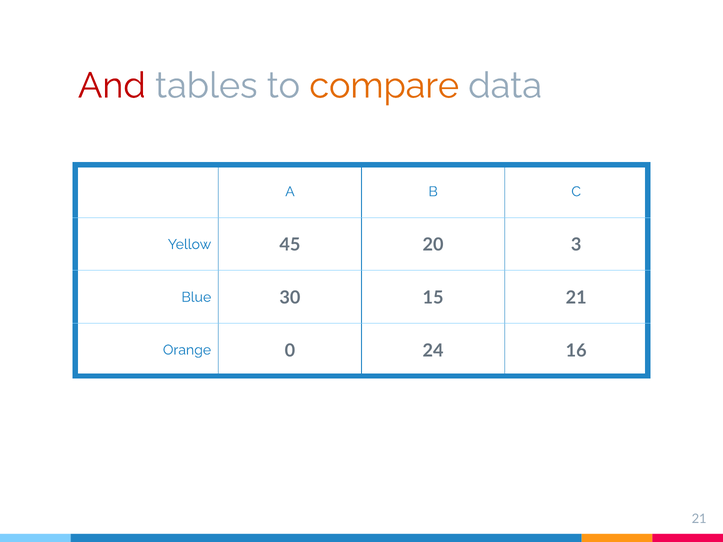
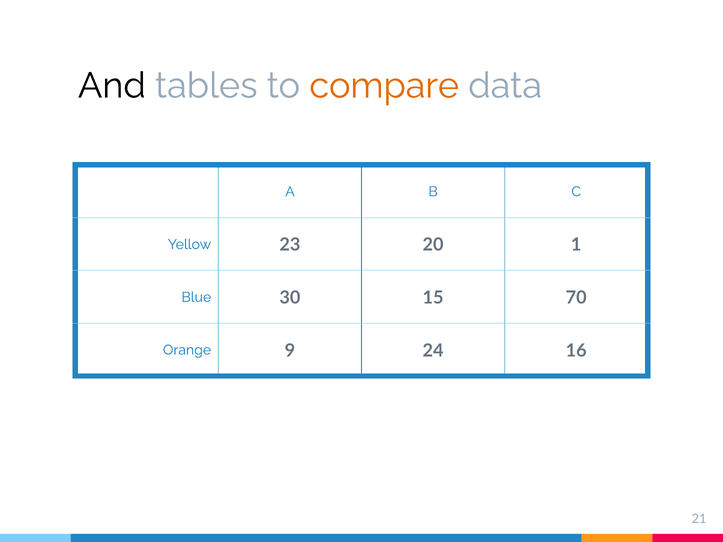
And colour: red -> black
45: 45 -> 23
3: 3 -> 1
15 21: 21 -> 70
0: 0 -> 9
